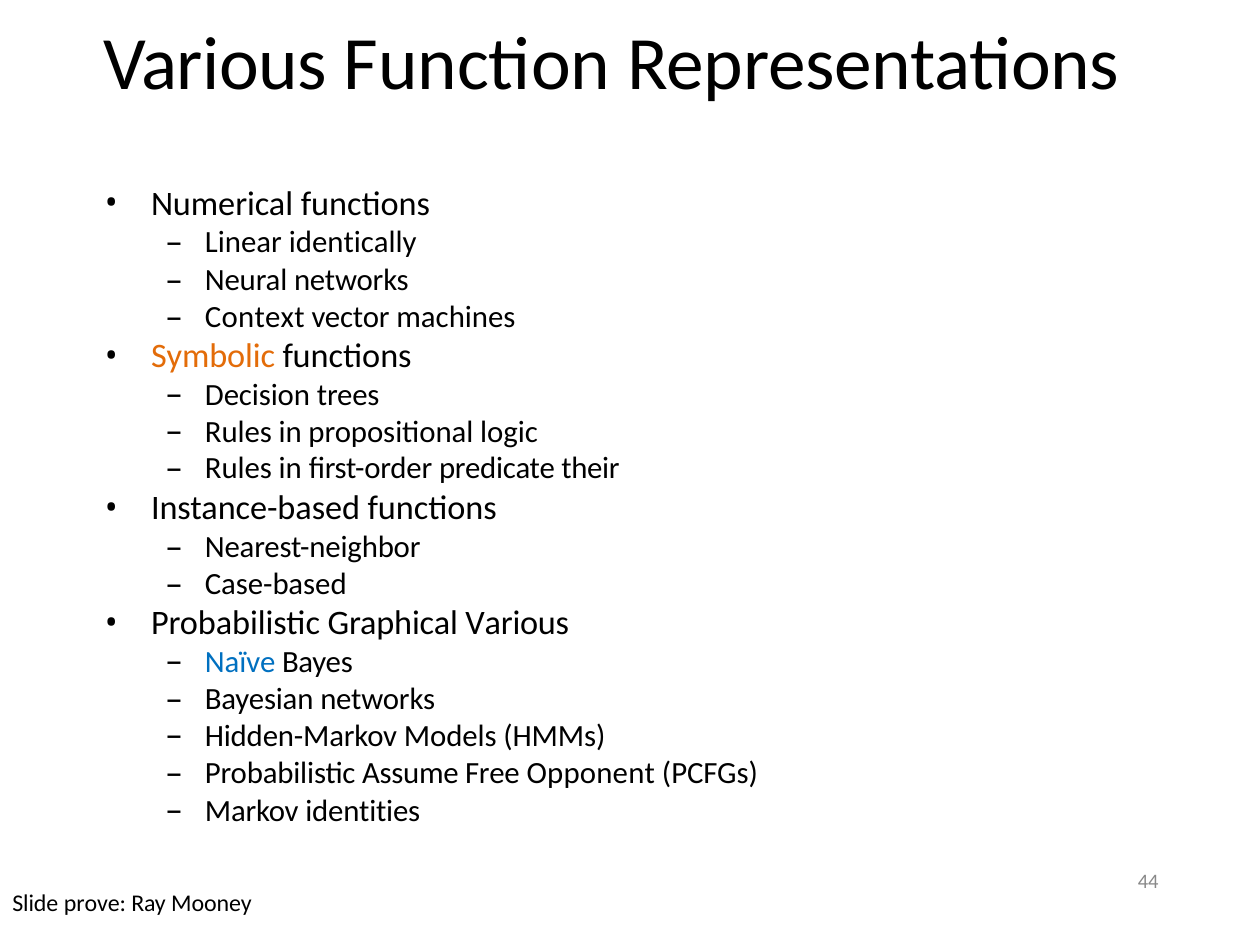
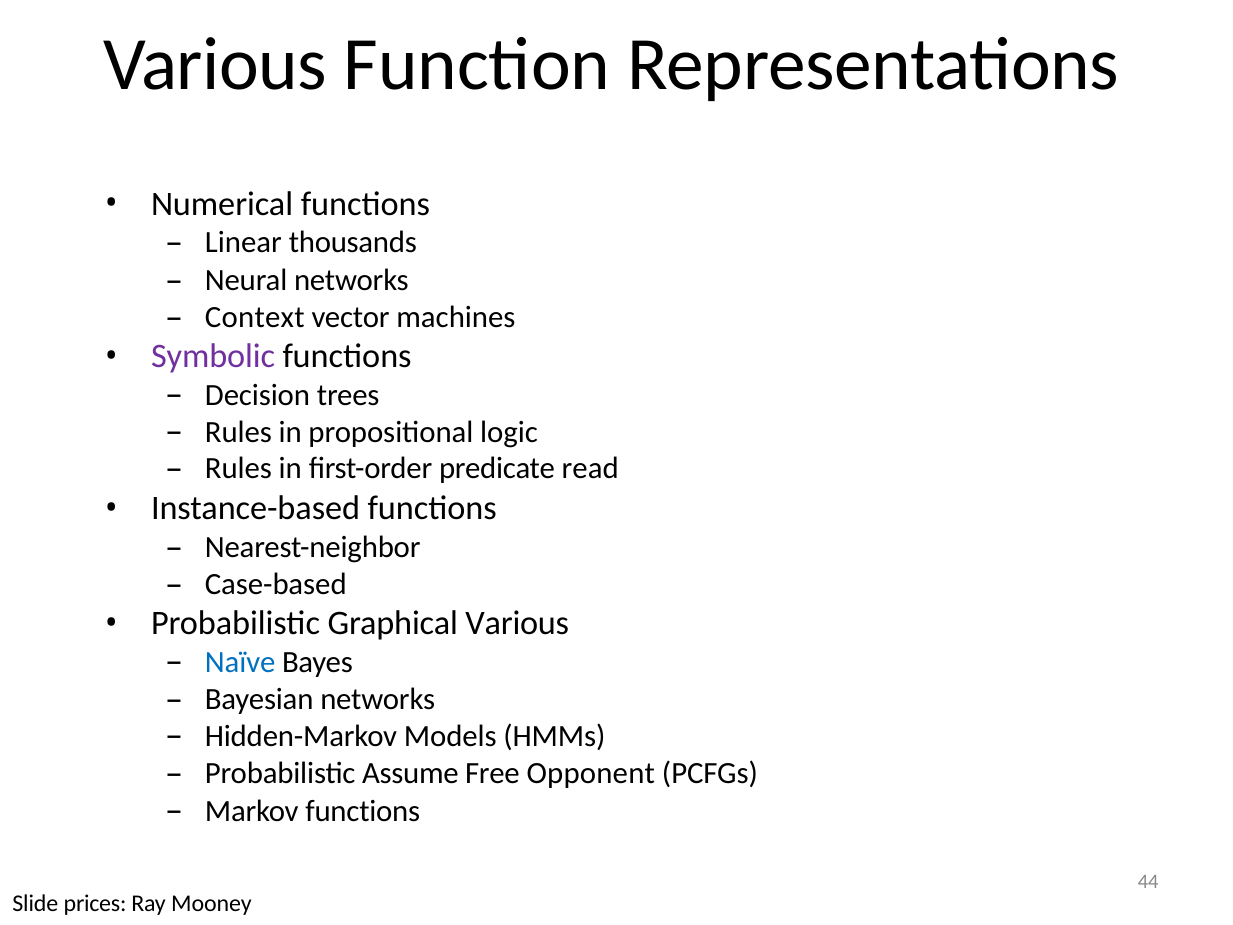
identically: identically -> thousands
Symbolic colour: orange -> purple
their: their -> read
Markov identities: identities -> functions
prove: prove -> prices
